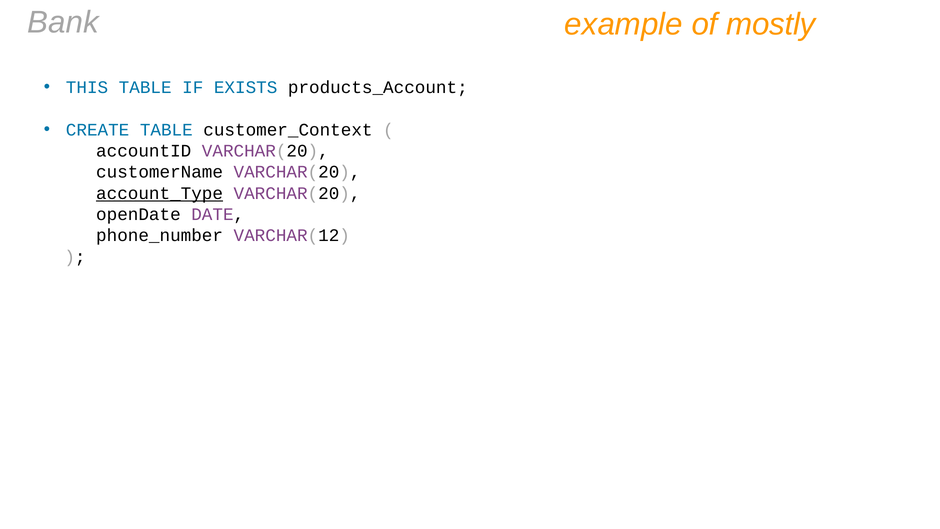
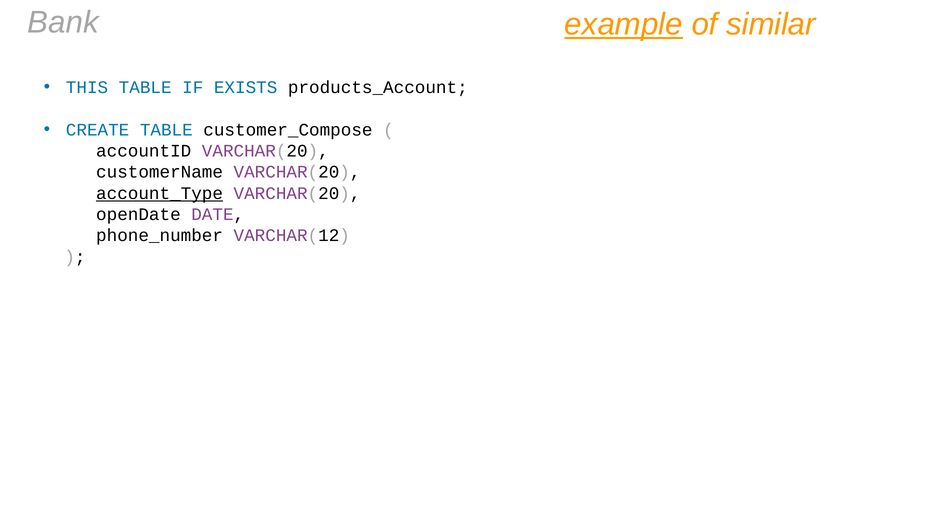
example underline: none -> present
mostly: mostly -> similar
customer_Context: customer_Context -> customer_Compose
